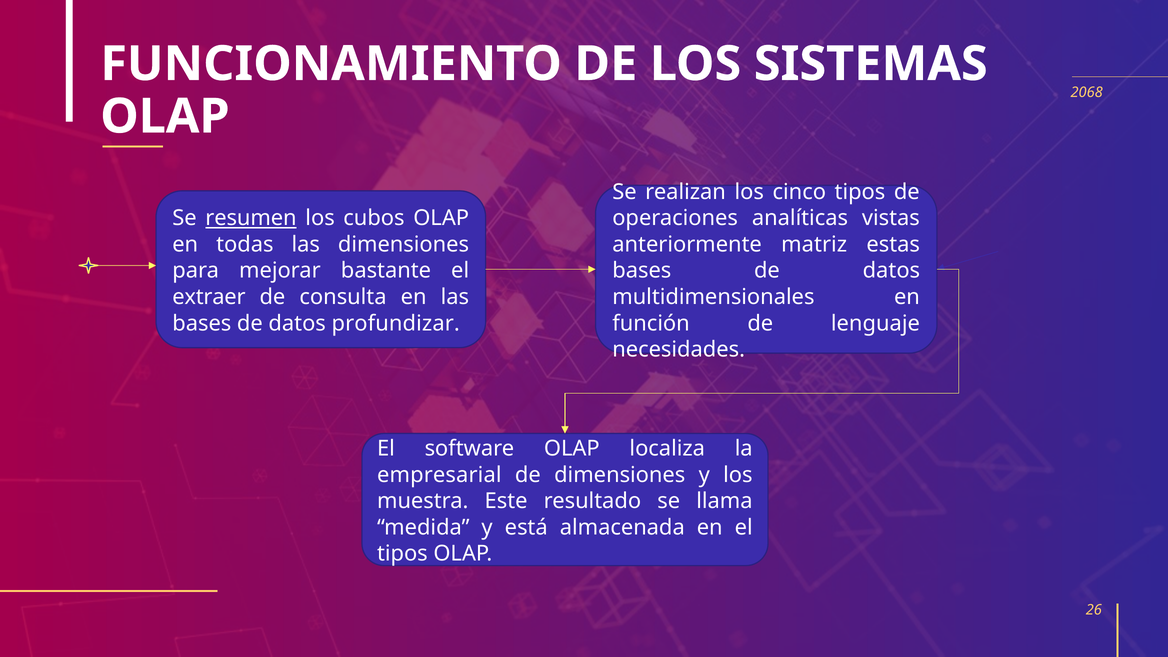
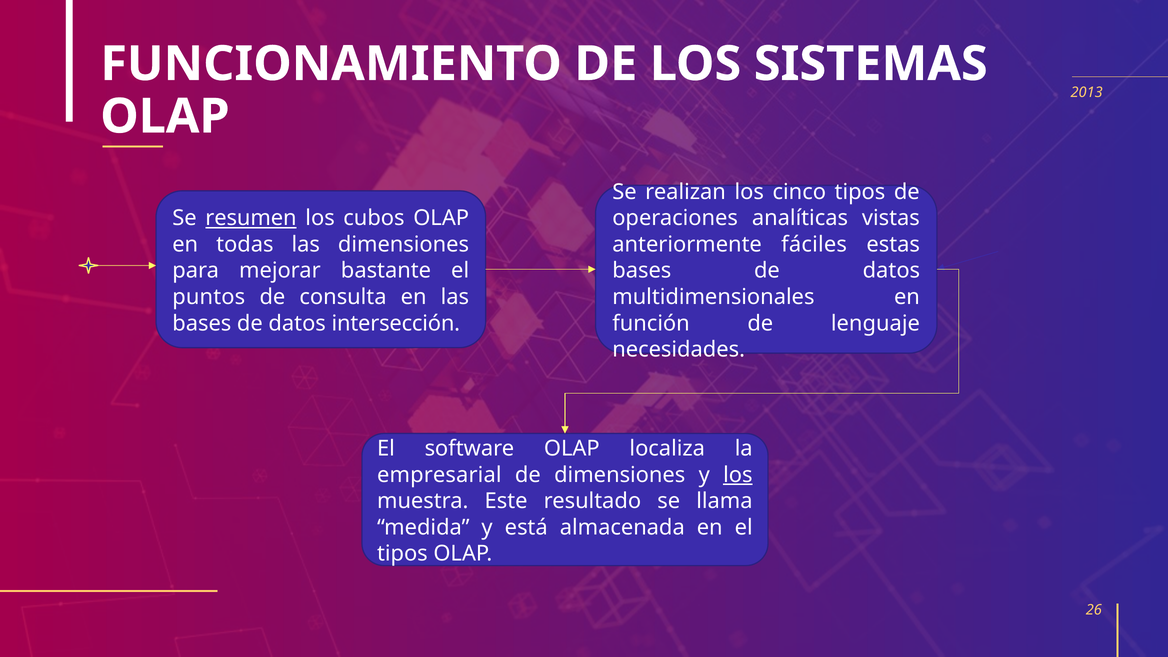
2068: 2068 -> 2013
matriz: matriz -> fáciles
extraer: extraer -> puntos
profundizar: profundizar -> intersección
los at (738, 475) underline: none -> present
